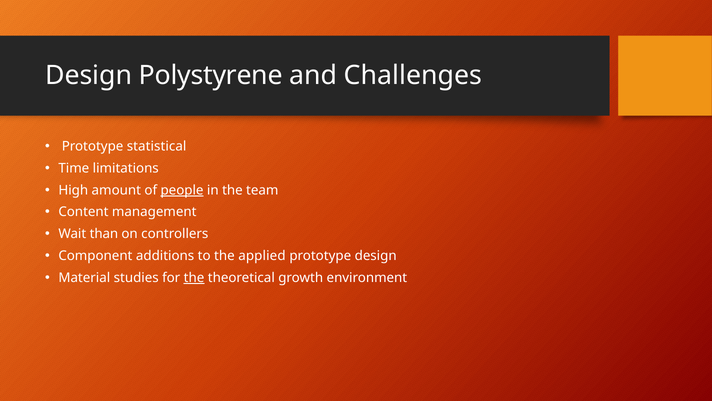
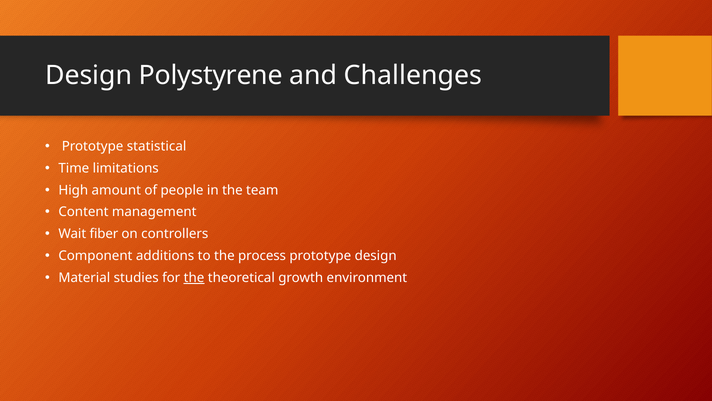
people underline: present -> none
than: than -> fiber
applied: applied -> process
